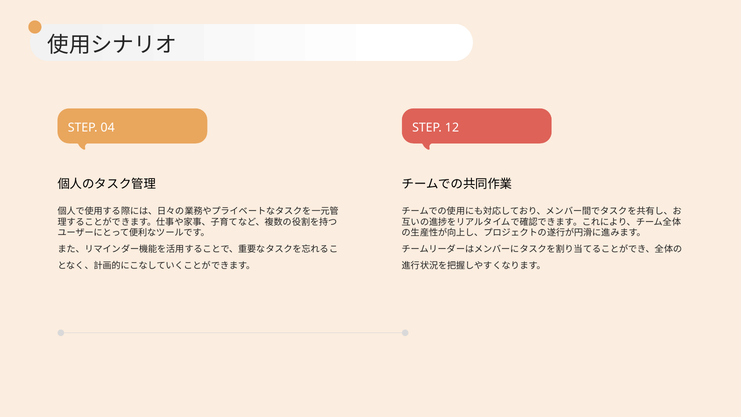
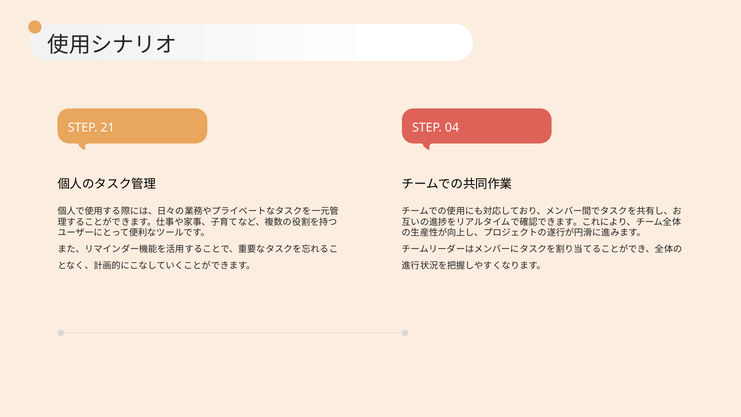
04: 04 -> 21
12: 12 -> 04
